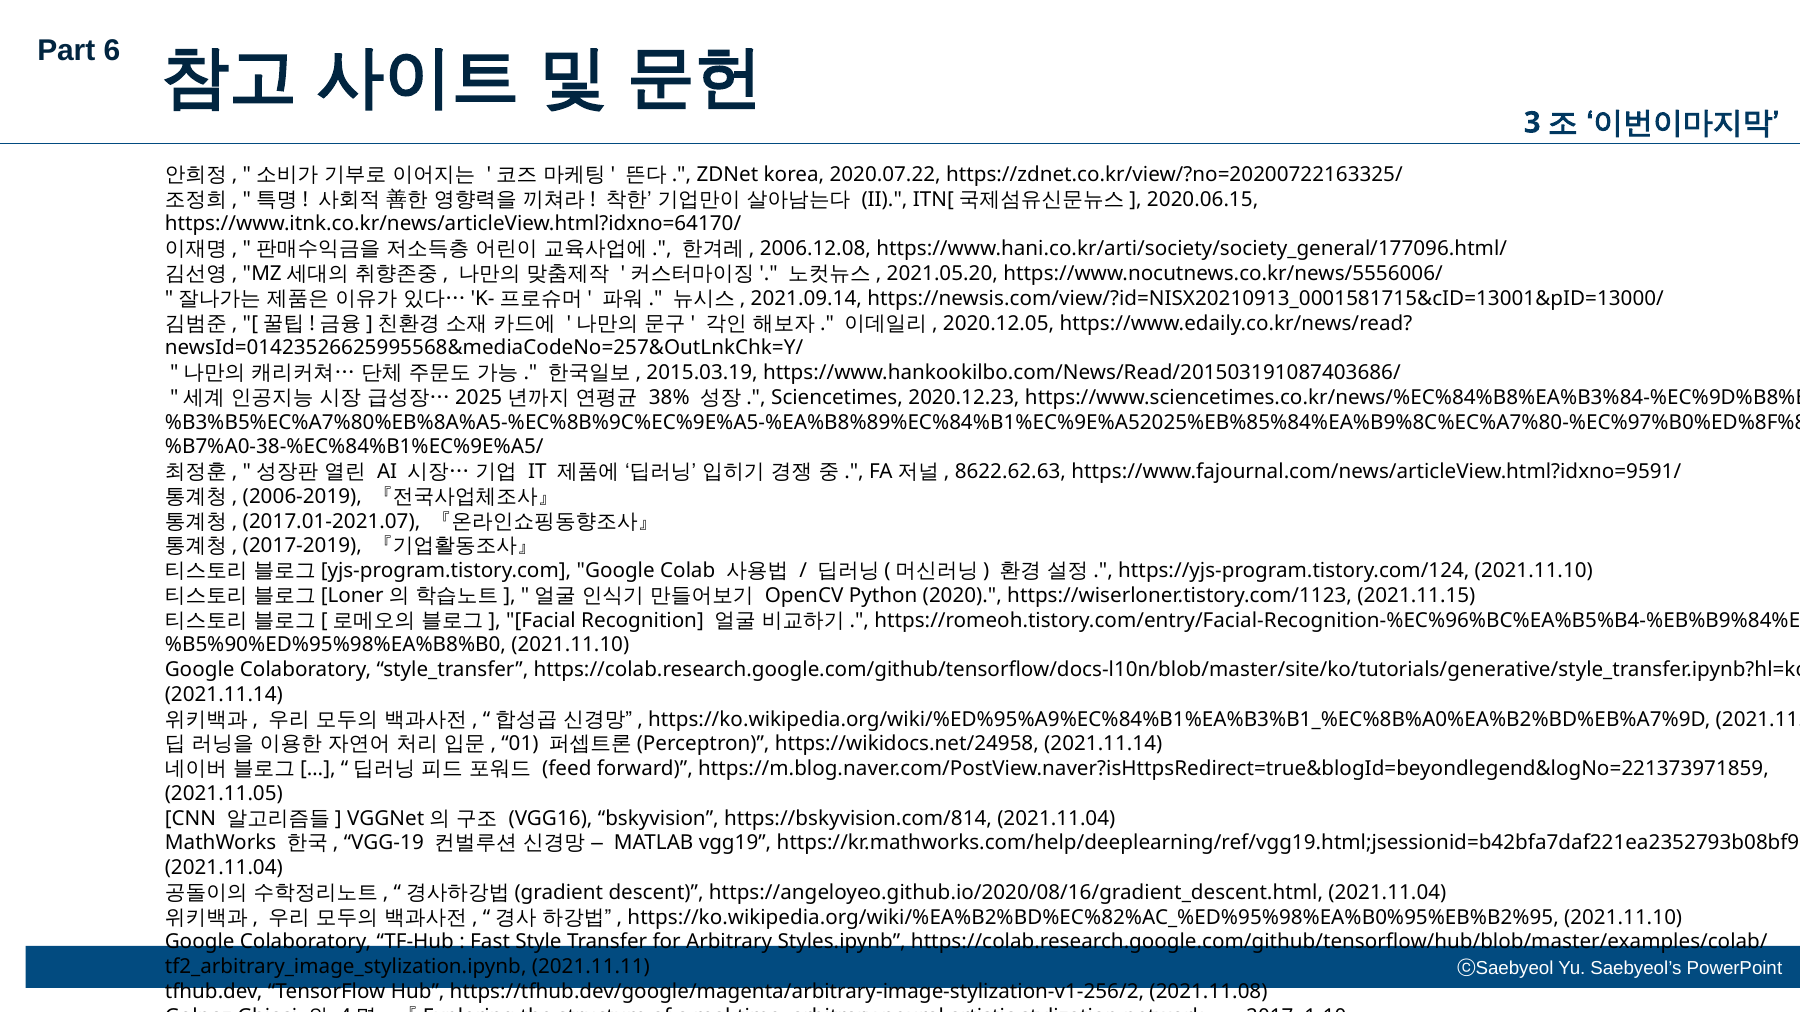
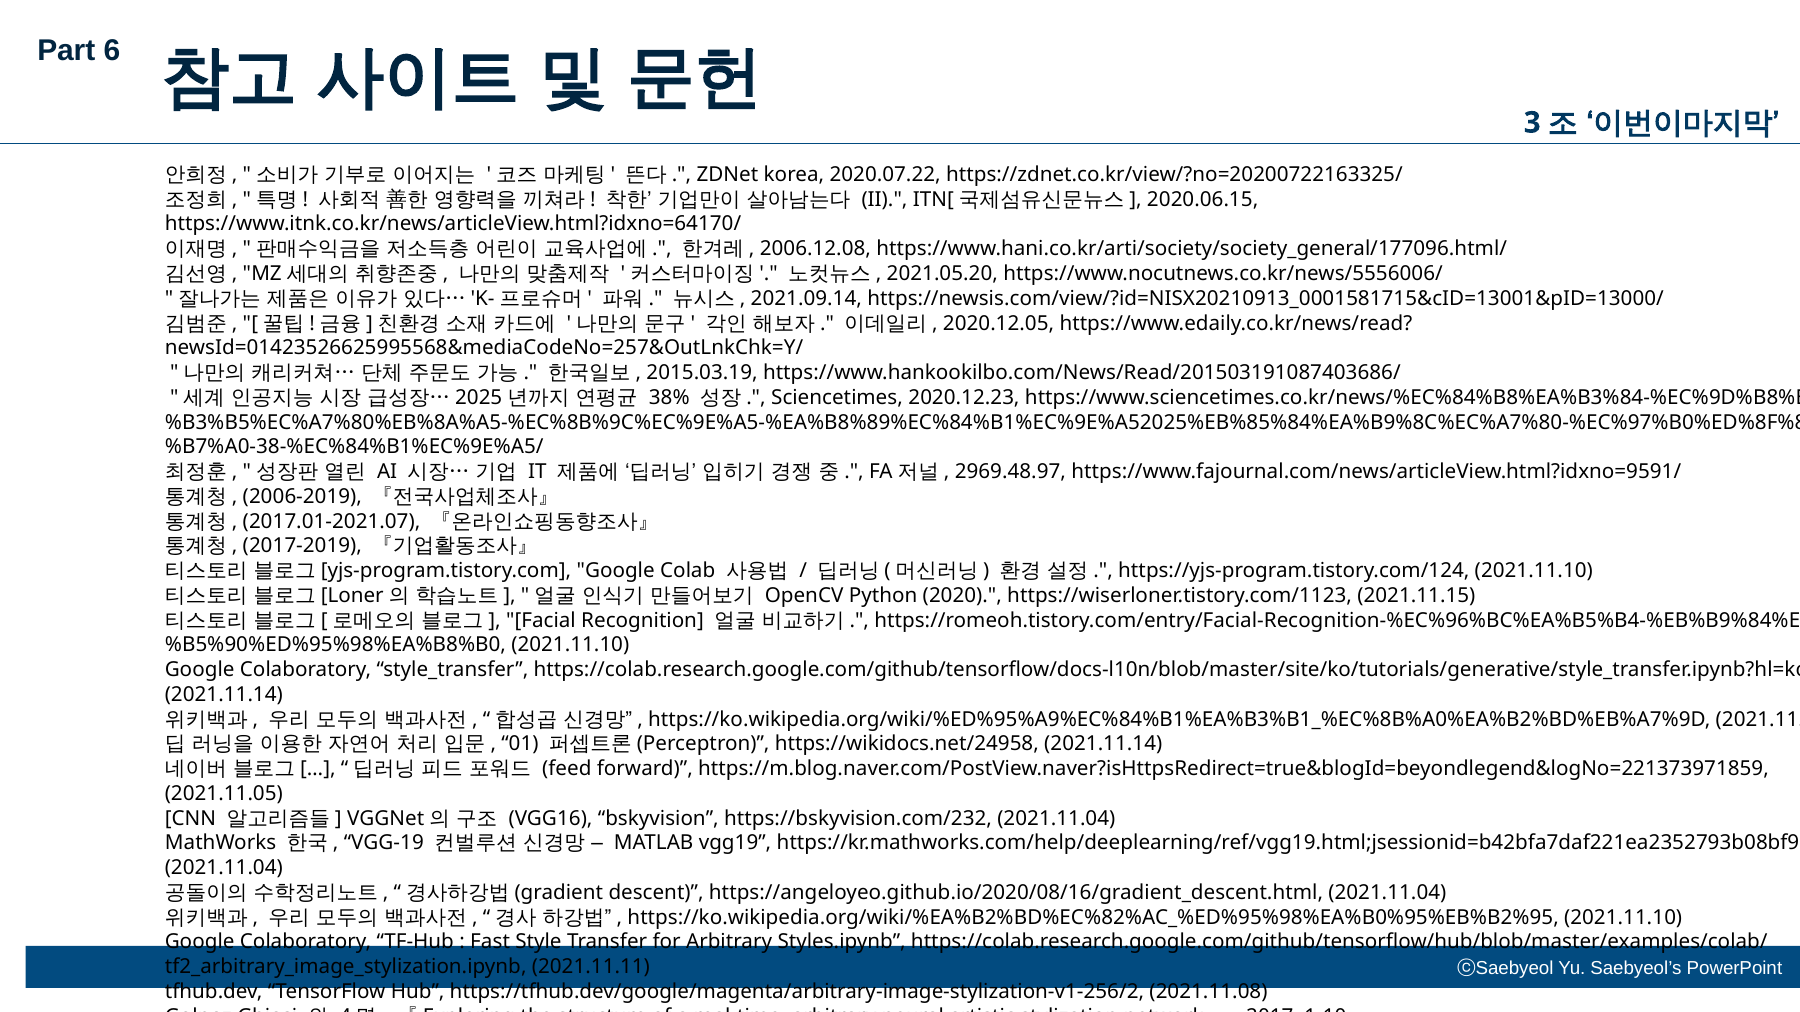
8622.62.63: 8622.62.63 -> 2969.48.97
https://bskyvision.com/814: https://bskyvision.com/814 -> https://bskyvision.com/232
